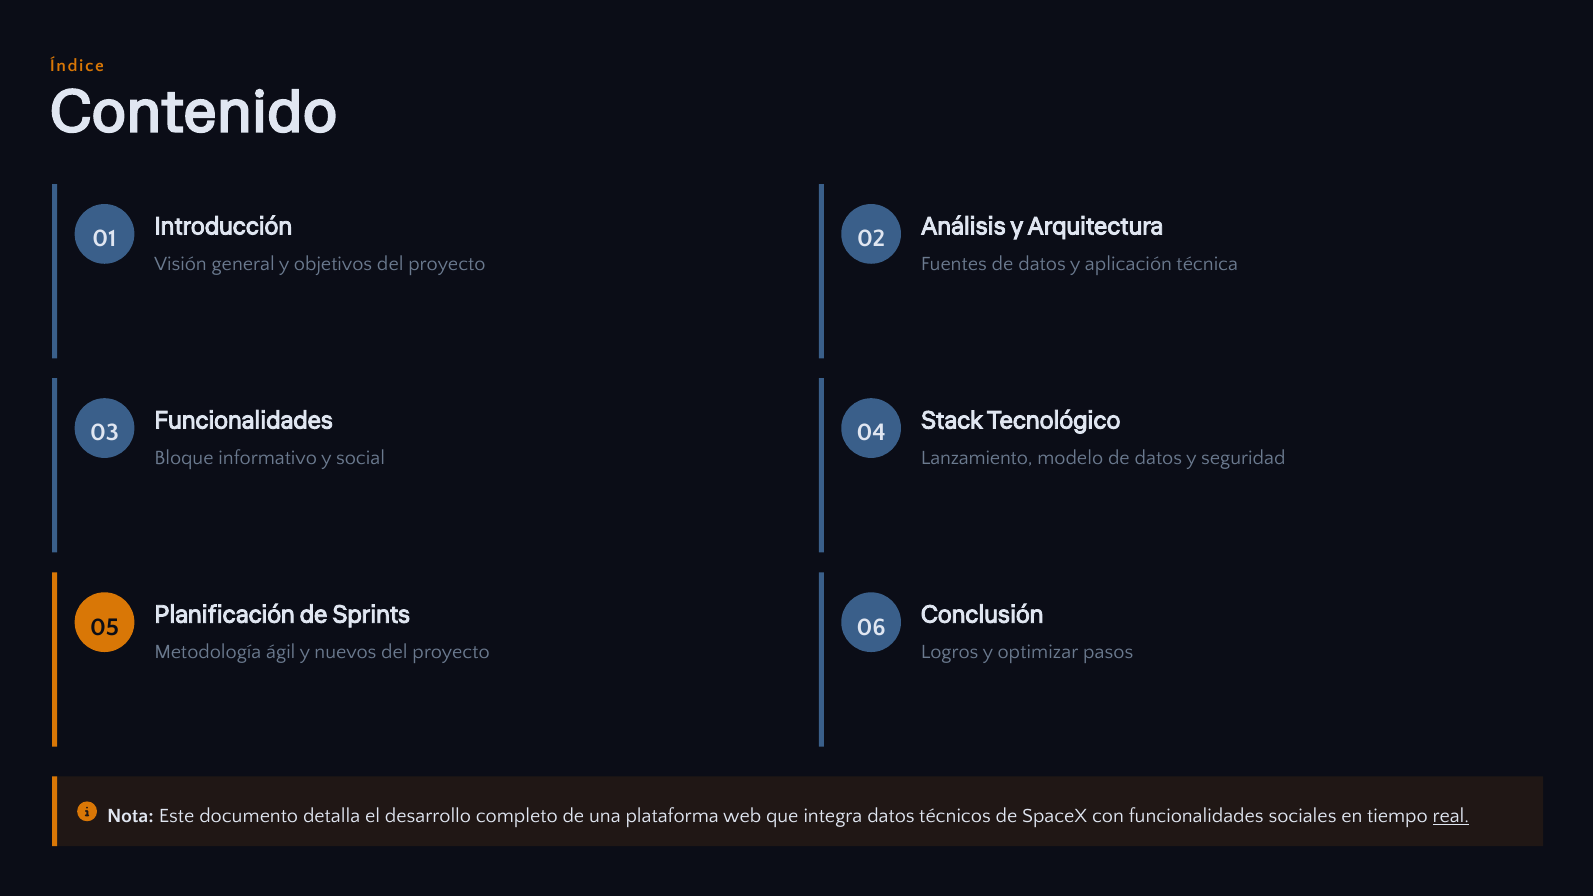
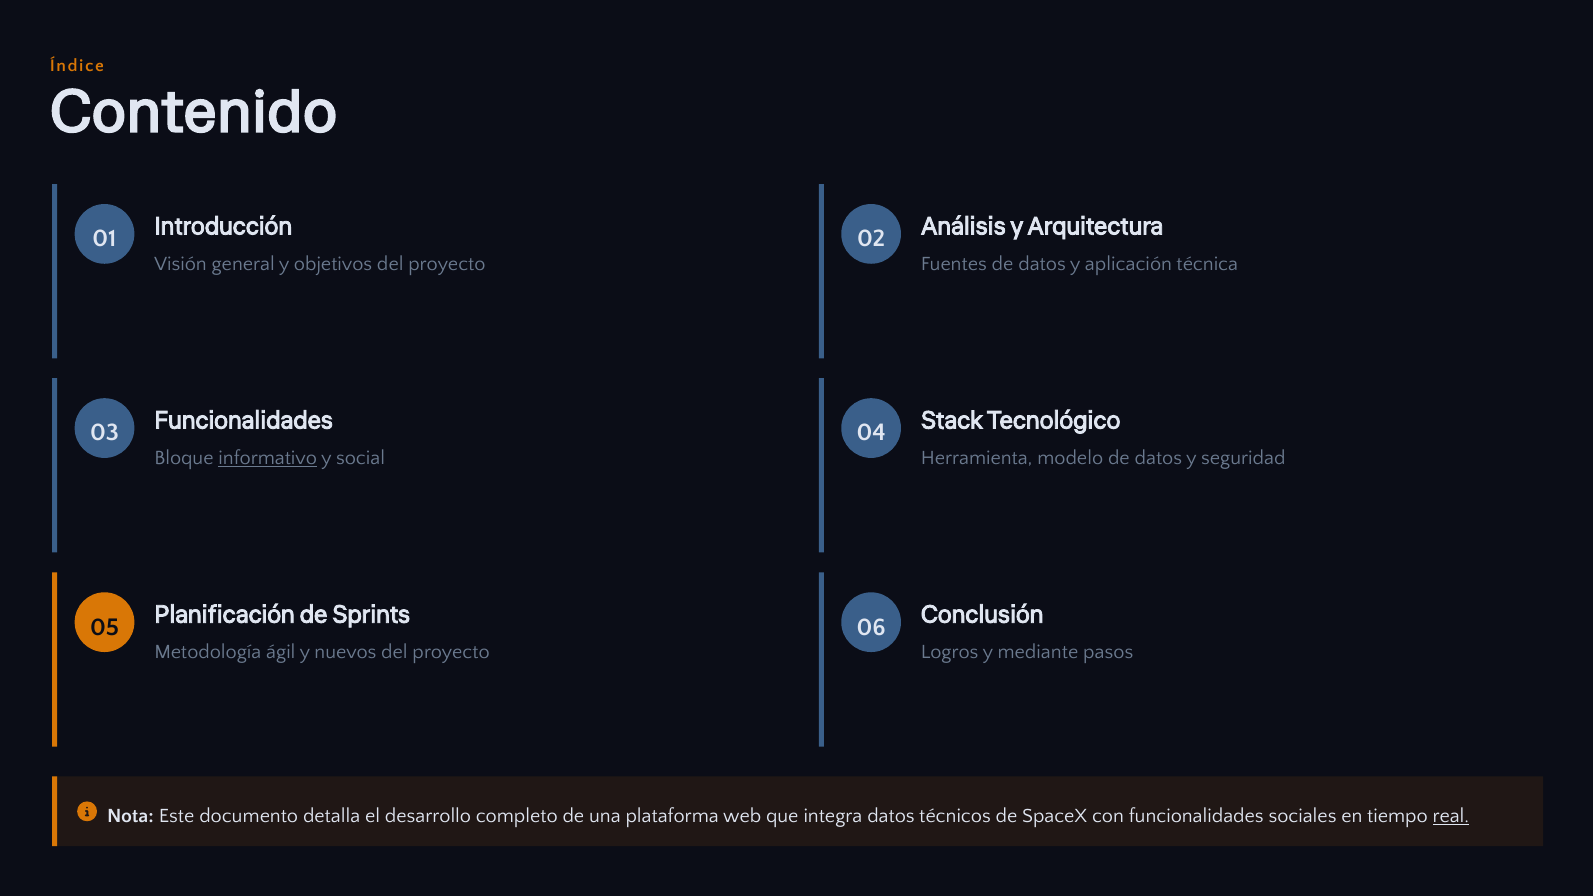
informativo underline: none -> present
Lanzamiento: Lanzamiento -> Herramienta
optimizar: optimizar -> mediante
